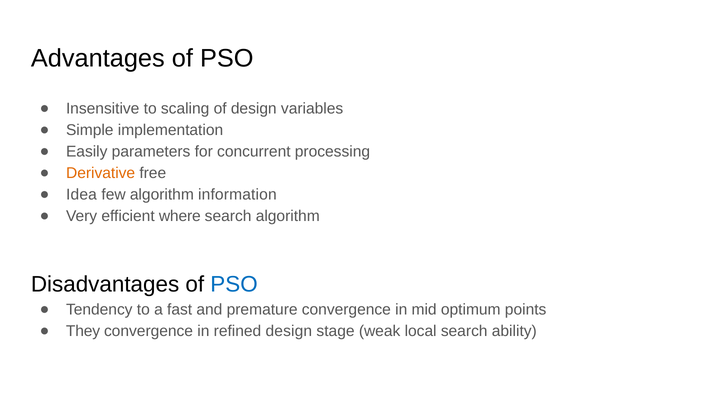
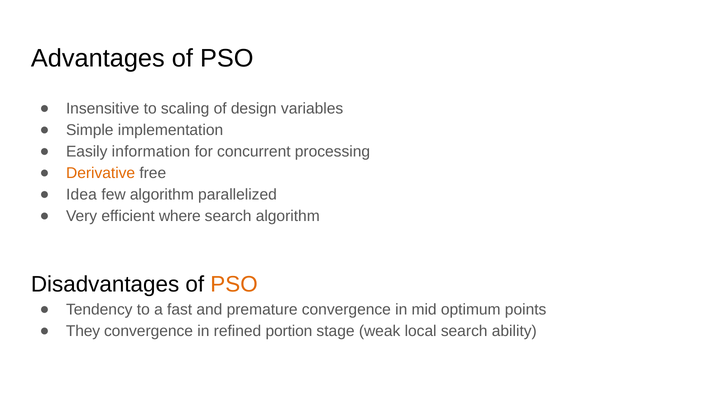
parameters: parameters -> information
information: information -> parallelized
PSO at (234, 284) colour: blue -> orange
refined design: design -> portion
